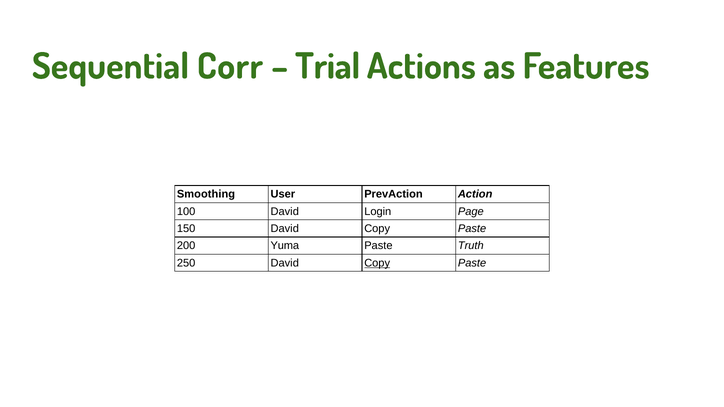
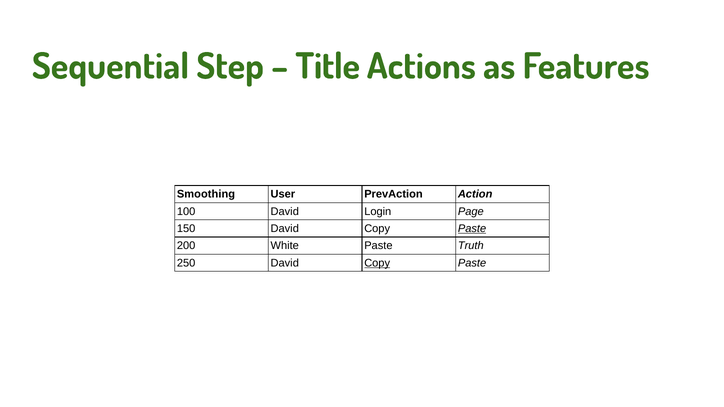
Corr: Corr -> Step
Trial: Trial -> Title
Paste at (472, 229) underline: none -> present
Yuma: Yuma -> White
